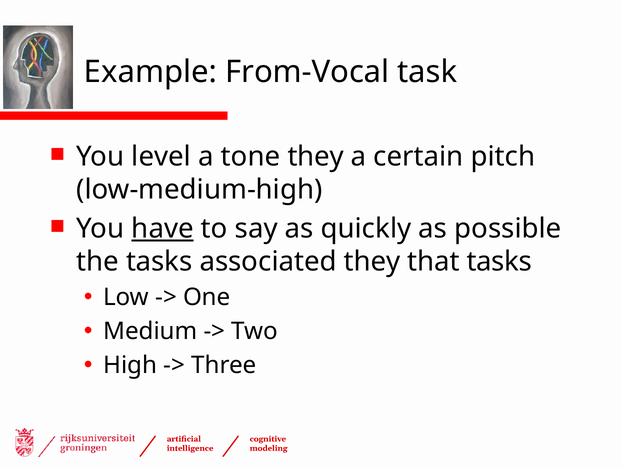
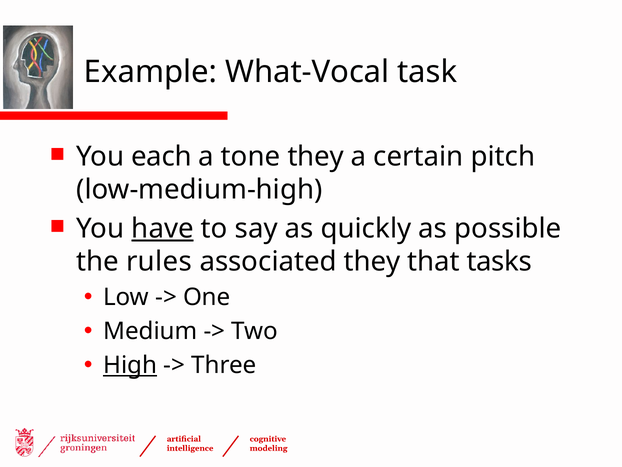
From-Vocal: From-Vocal -> What-Vocal
level: level -> each
the tasks: tasks -> rules
High underline: none -> present
